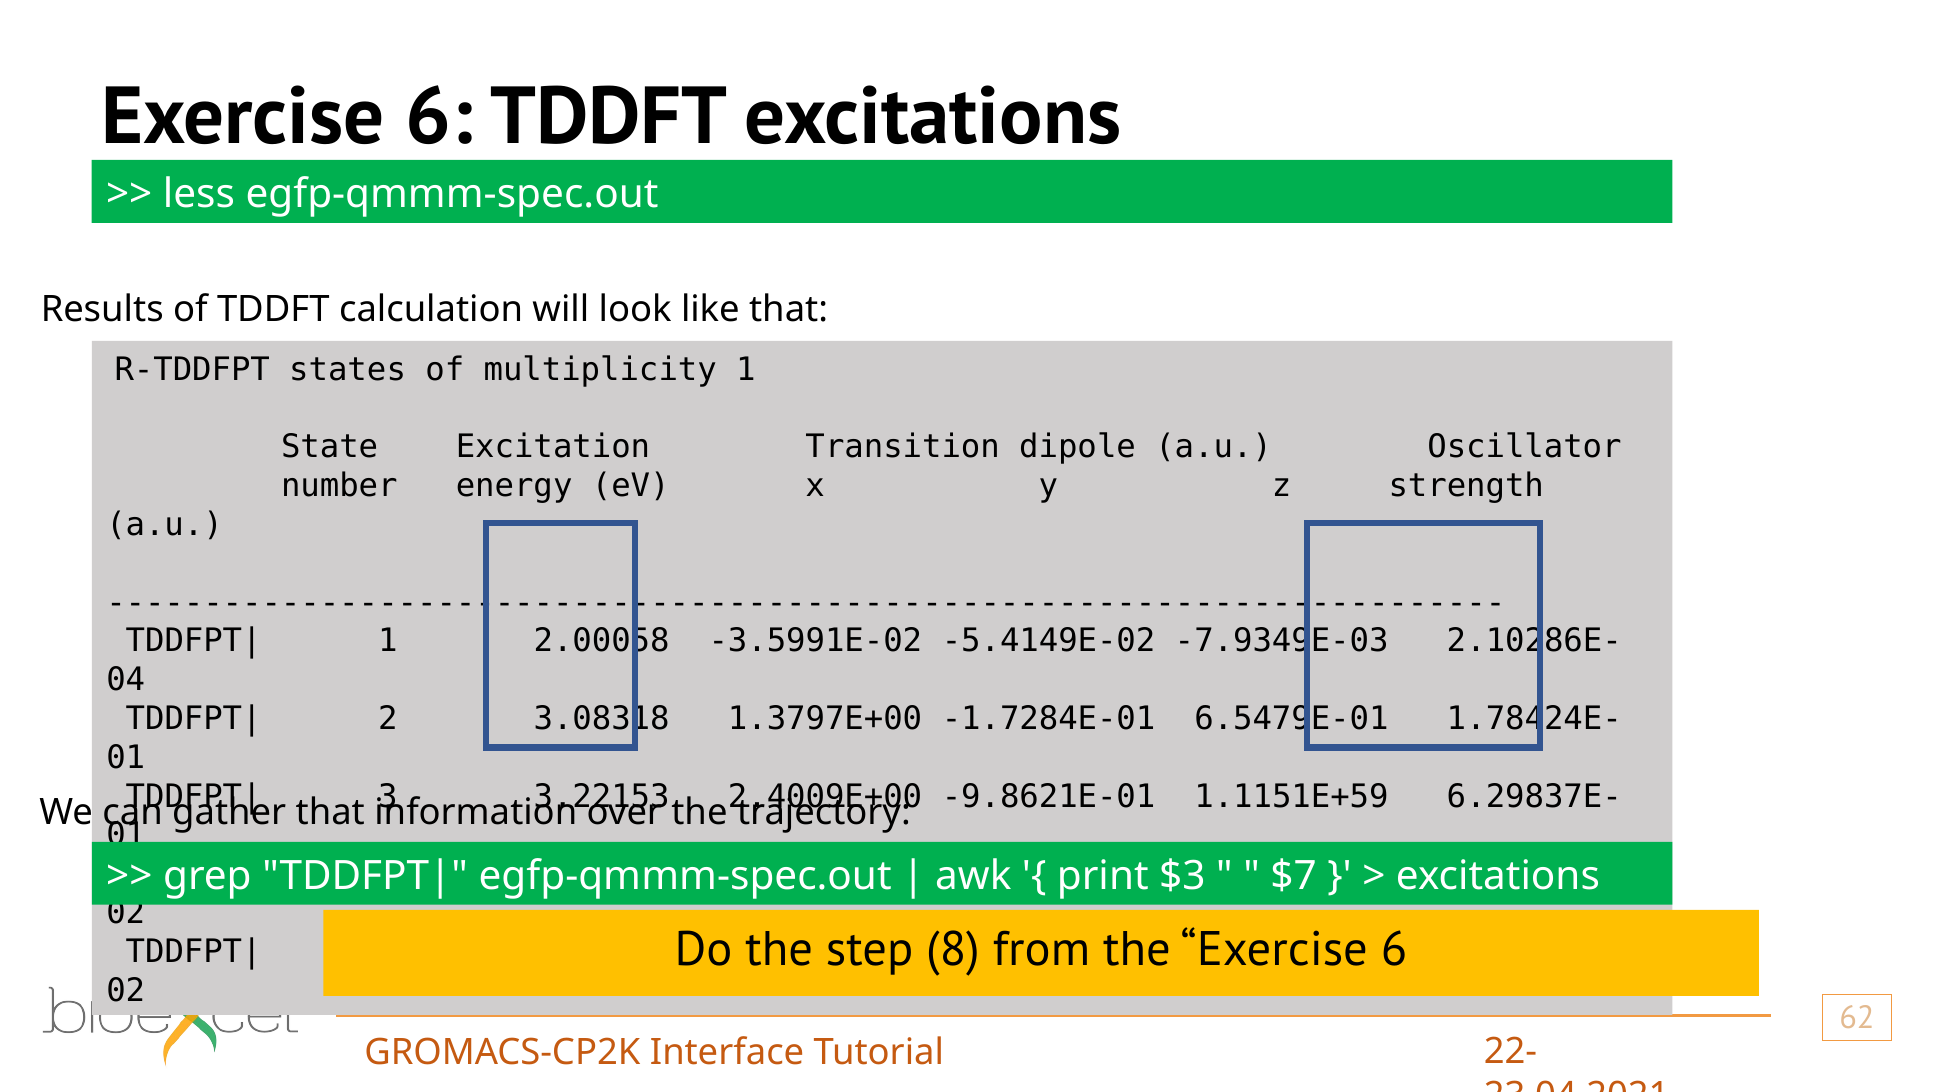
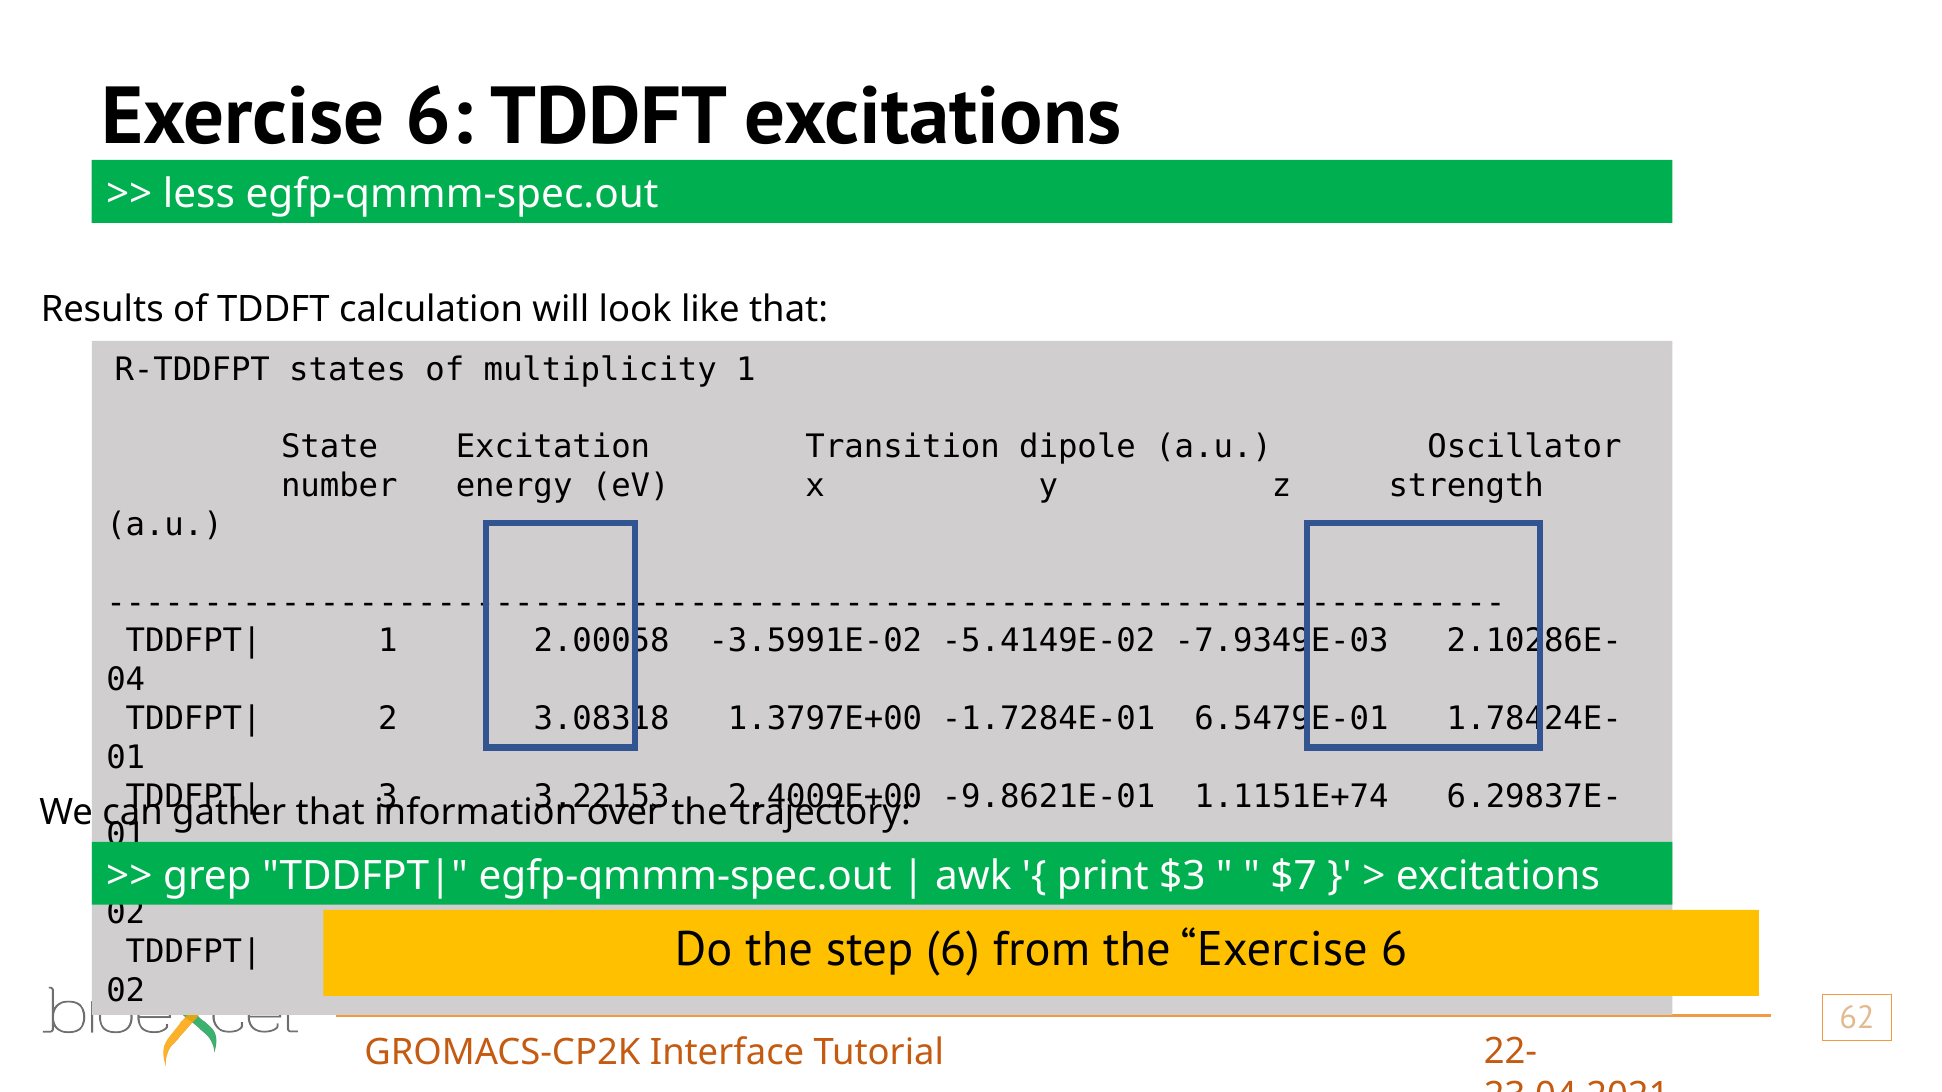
1.1151E+59: 1.1151E+59 -> 1.1151E+74
8 at (953, 950): 8 -> 6
